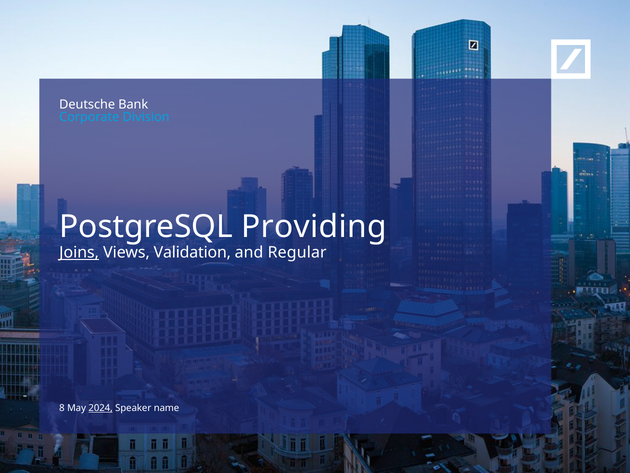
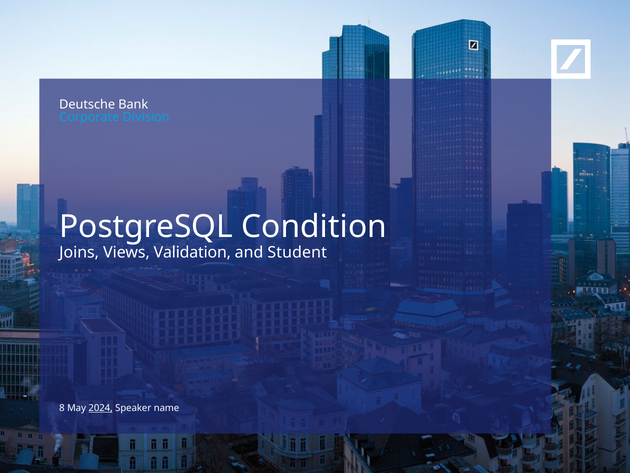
Providing: Providing -> Condition
Joins underline: present -> none
Regular: Regular -> Student
